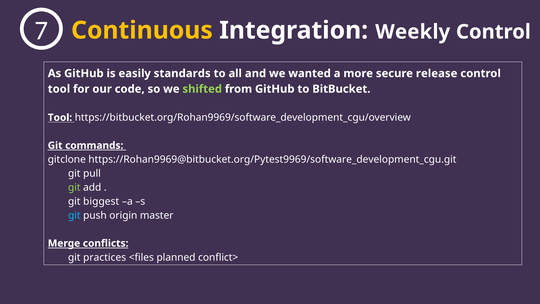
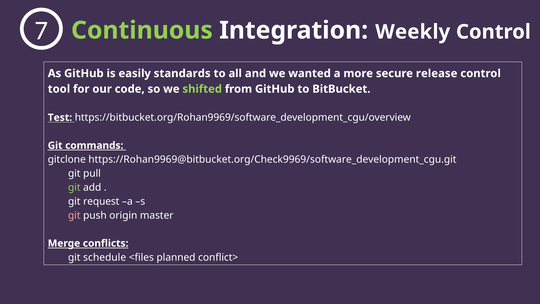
Continuous colour: yellow -> light green
Tool at (60, 117): Tool -> Test
https://Rohan9969@bitbucket.org/Pytest9969/software_development_cgu.git: https://Rohan9969@bitbucket.org/Pytest9969/software_development_cgu.git -> https://Rohan9969@bitbucket.org/Check9969/software_development_cgu.git
biggest: biggest -> request
git at (74, 215) colour: light blue -> pink
practices: practices -> schedule
